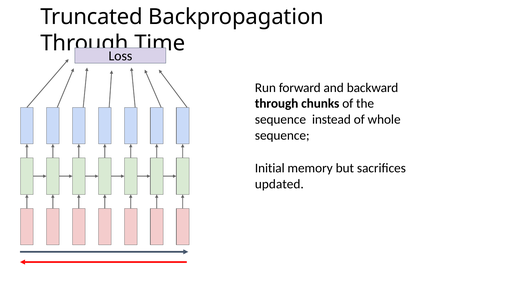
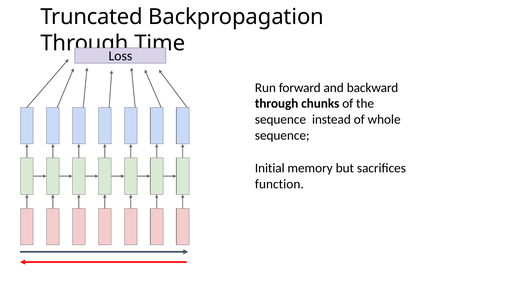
updated: updated -> function
